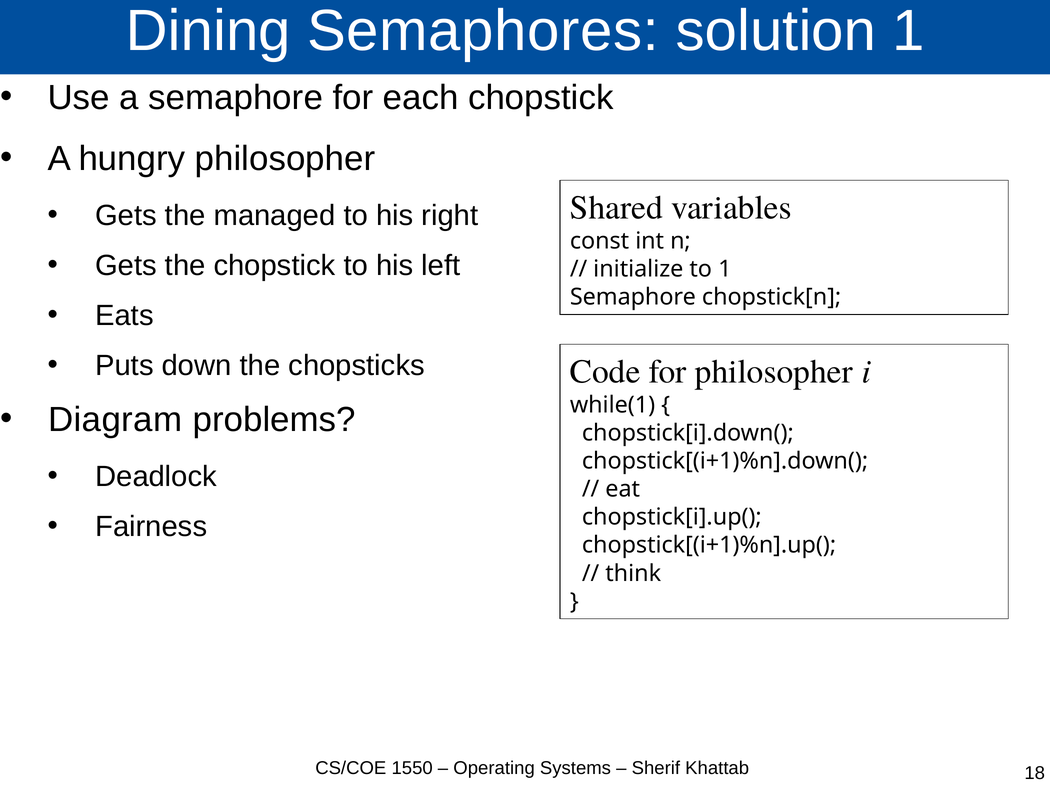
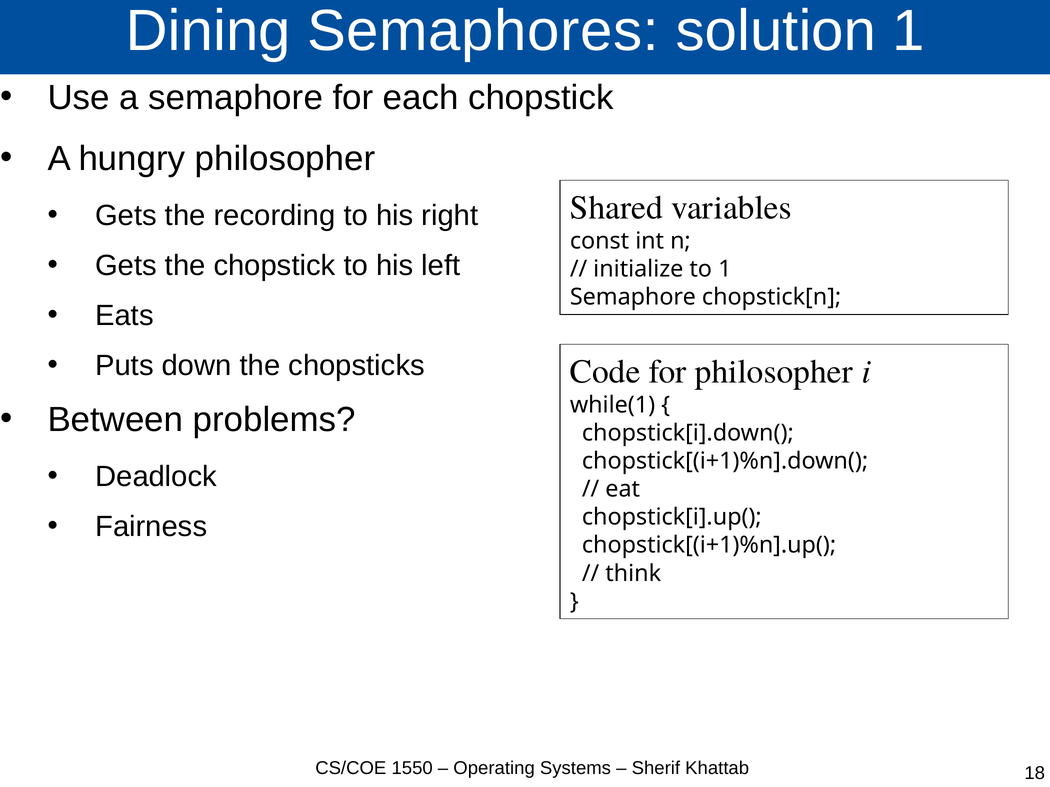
managed: managed -> recording
Diagram: Diagram -> Between
